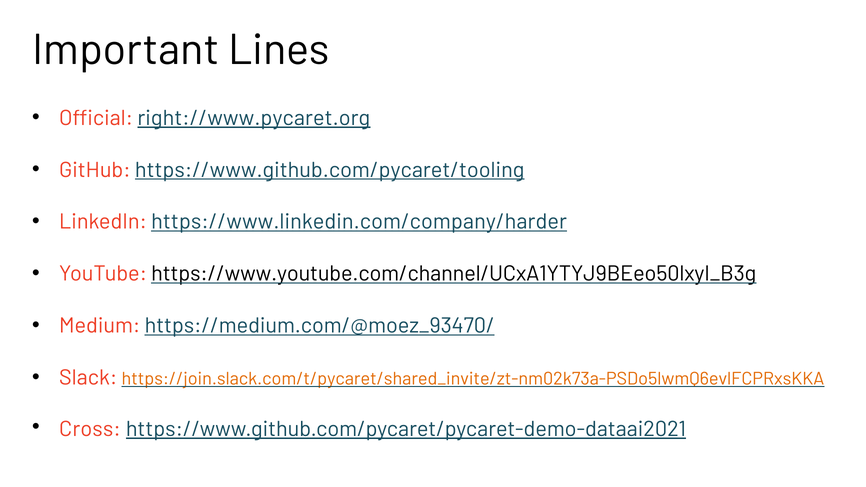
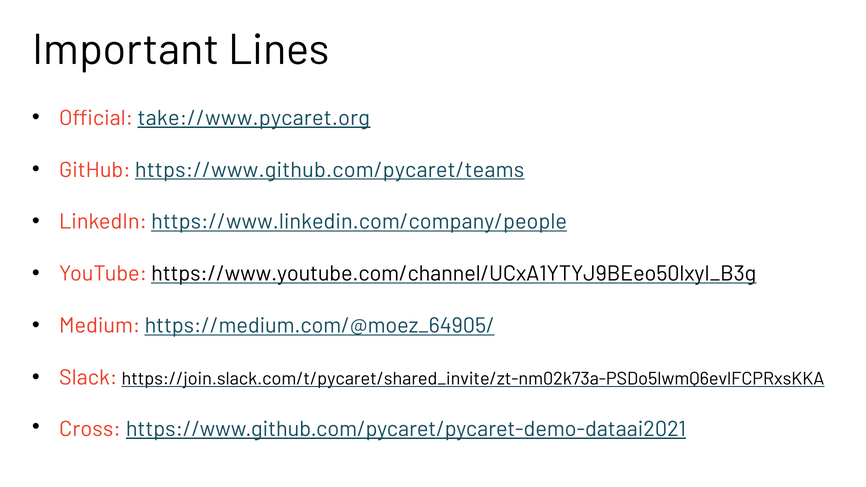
right://www.pycaret.org: right://www.pycaret.org -> take://www.pycaret.org
https://www.github.com/pycaret/tooling: https://www.github.com/pycaret/tooling -> https://www.github.com/pycaret/teams
https://www.linkedin.com/company/harder: https://www.linkedin.com/company/harder -> https://www.linkedin.com/company/people
https://medium.com/@moez_93470/: https://medium.com/@moez_93470/ -> https://medium.com/@moez_64905/
https://join.slack.com/t/pycaret/shared_invite/zt-nm02k73a-PSDo5lwmQ6evlFCPRxsKKA colour: orange -> black
